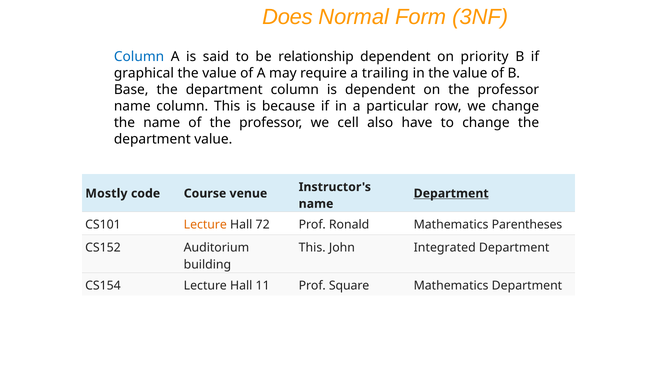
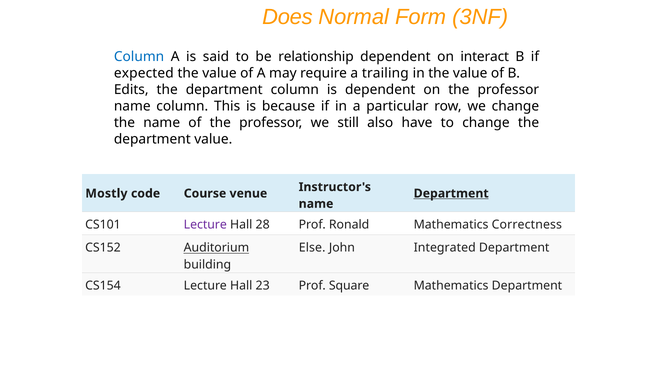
priority: priority -> interact
graphical: graphical -> expected
Base: Base -> Edits
cell: cell -> still
Lecture at (205, 225) colour: orange -> purple
72: 72 -> 28
Parentheses: Parentheses -> Correctness
Auditorium underline: none -> present
This at (312, 248): This -> Else
11: 11 -> 23
